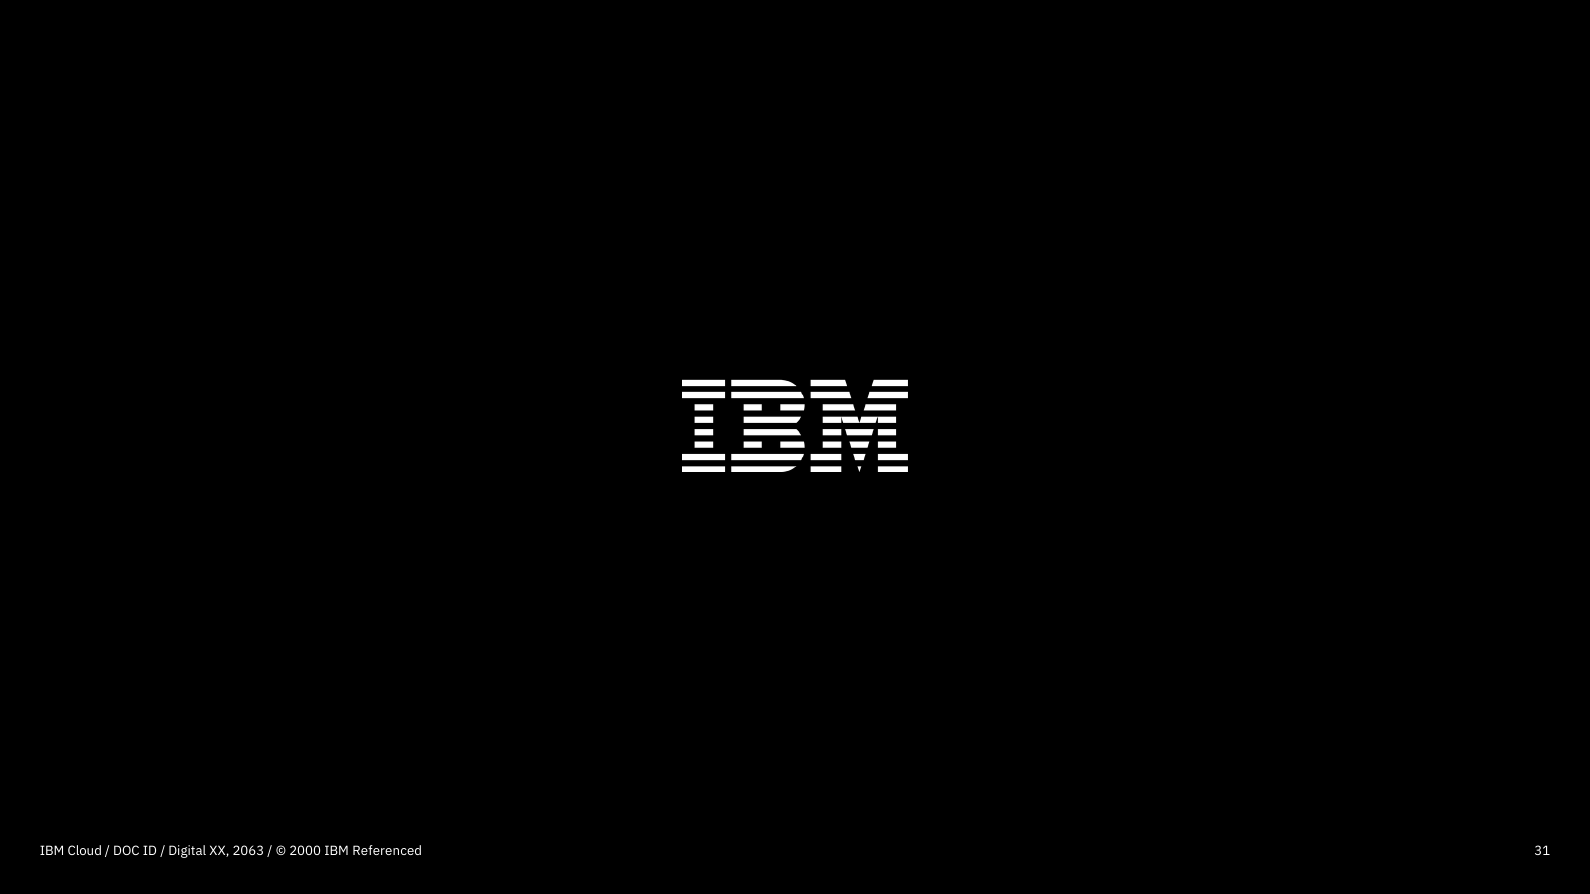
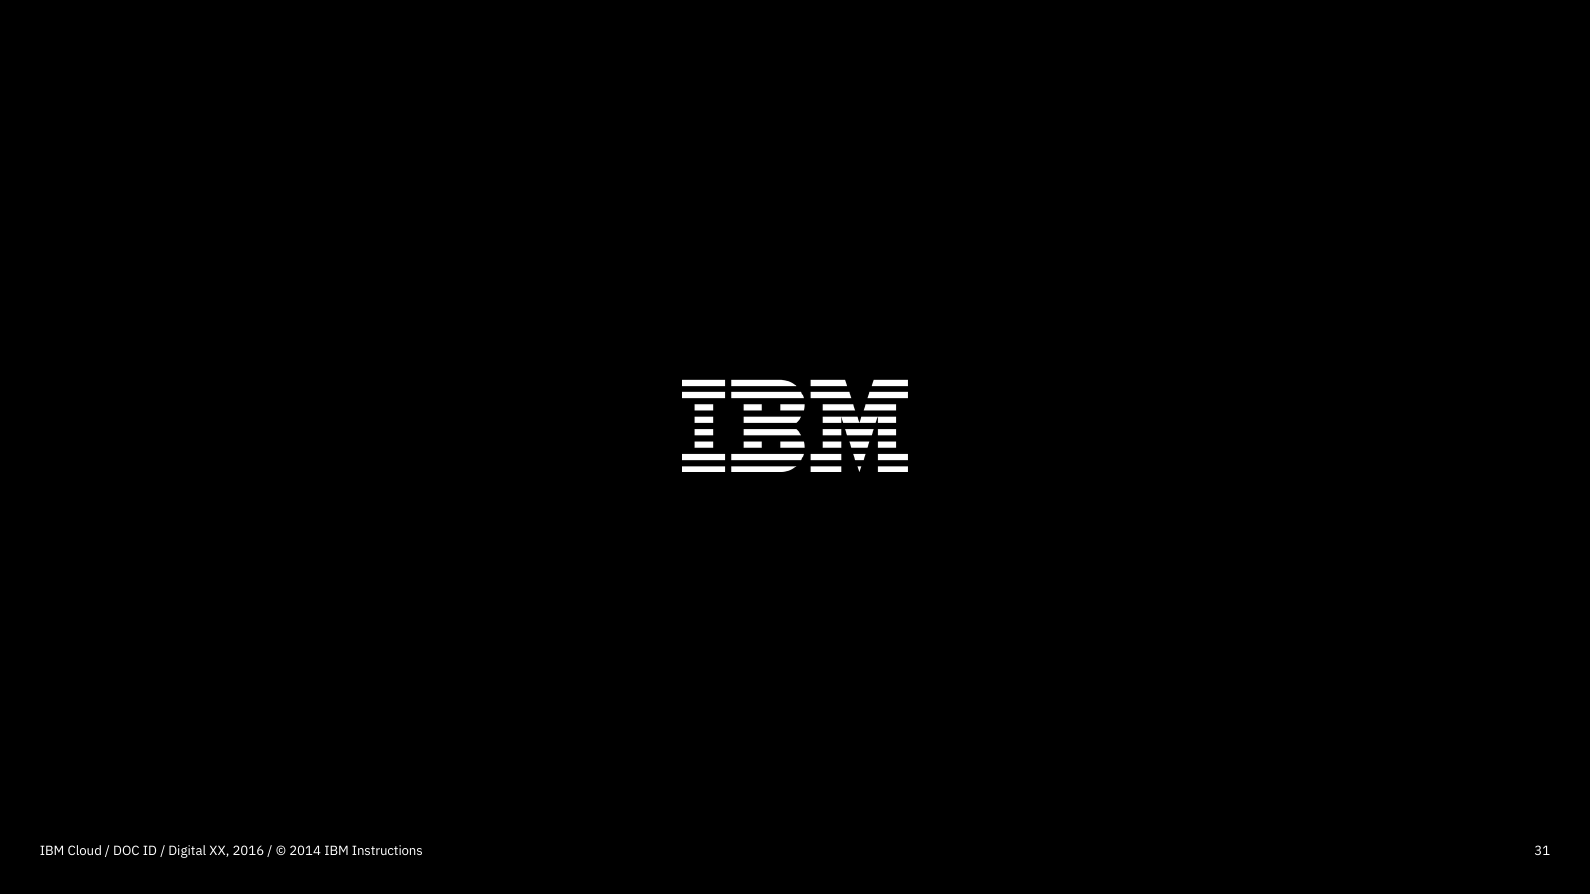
2063: 2063 -> 2016
2000: 2000 -> 2014
Referenced: Referenced -> Instructions
